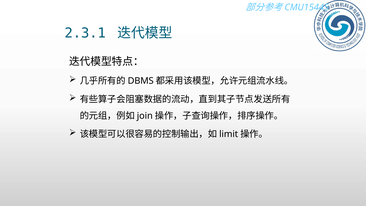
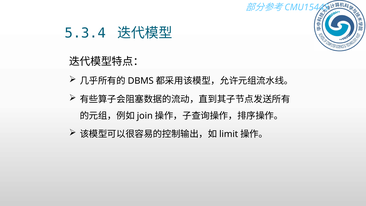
2.3.1: 2.3.1 -> 5.3.4
